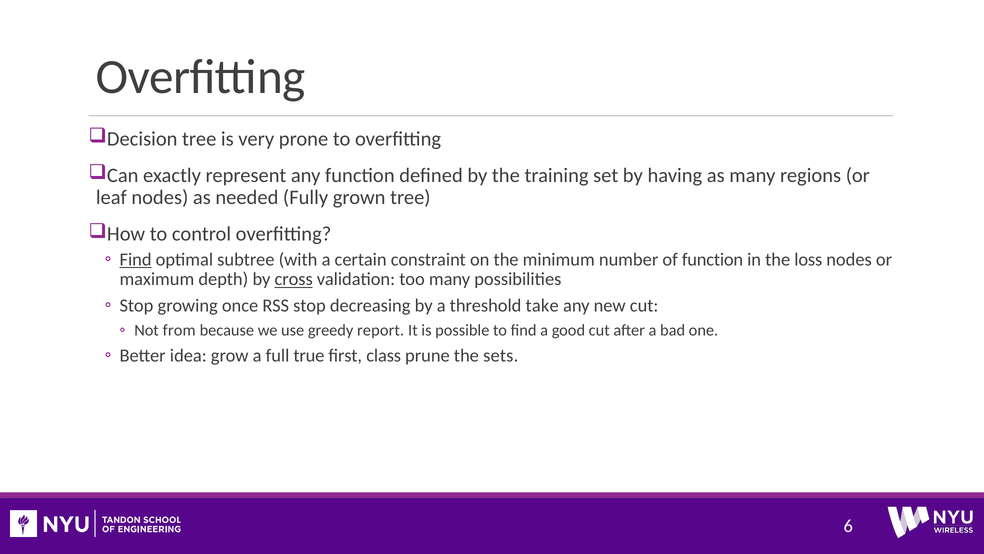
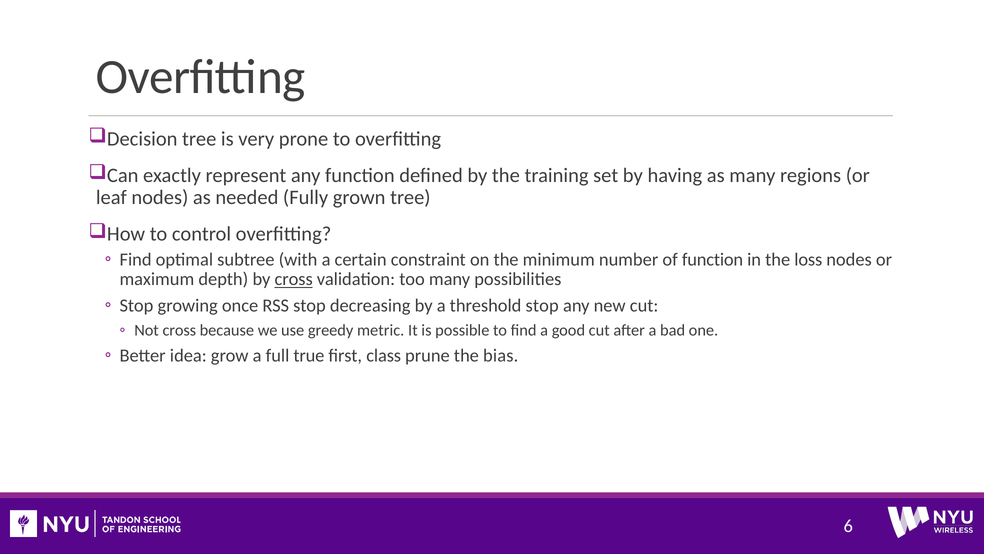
Find at (136, 259) underline: present -> none
threshold take: take -> stop
Not from: from -> cross
report: report -> metric
sets: sets -> bias
